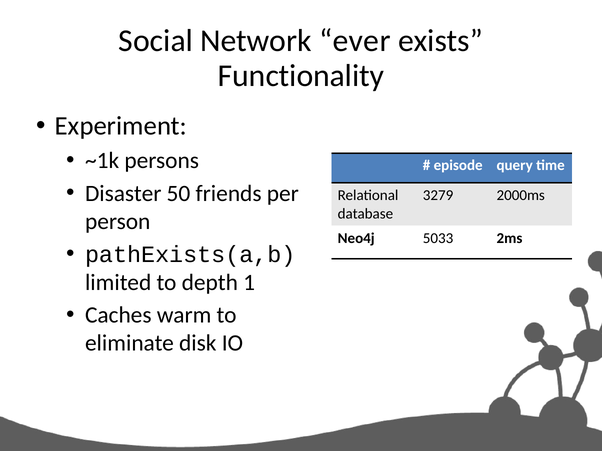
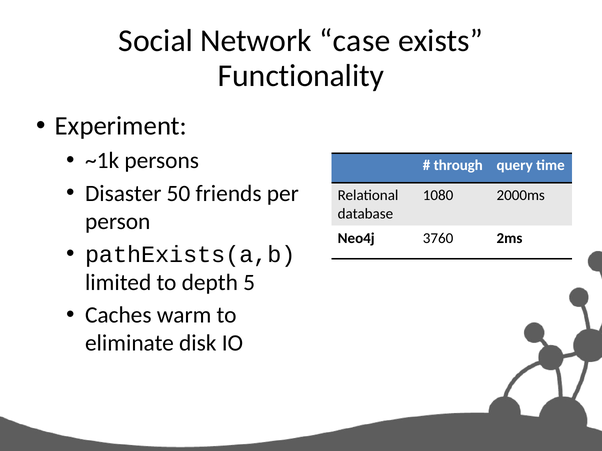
ever: ever -> case
episode: episode -> through
3279: 3279 -> 1080
5033: 5033 -> 3760
1: 1 -> 5
